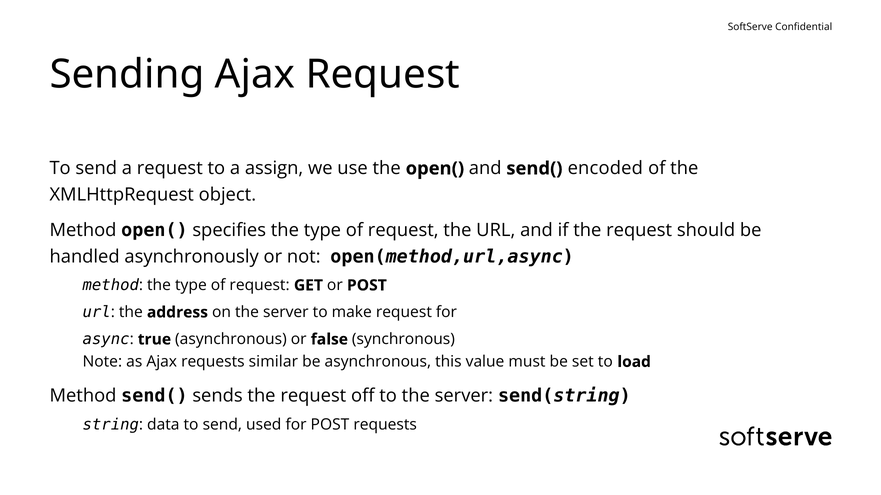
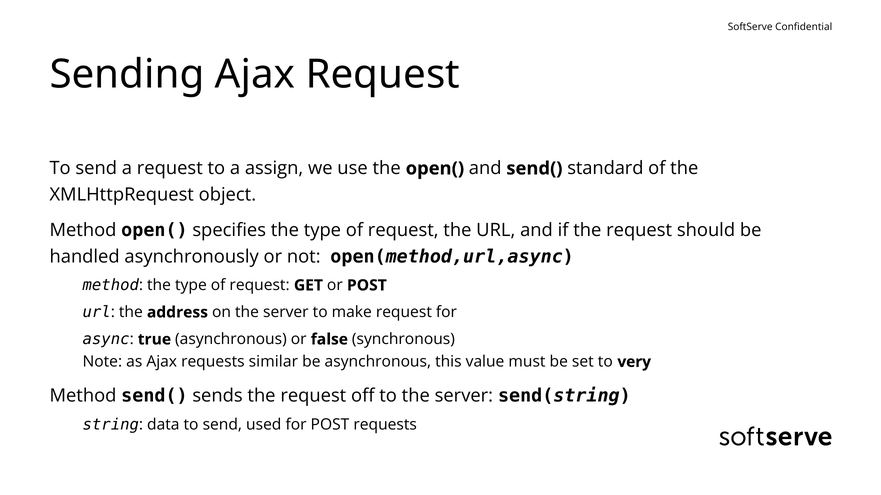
encoded: encoded -> standard
load: load -> very
